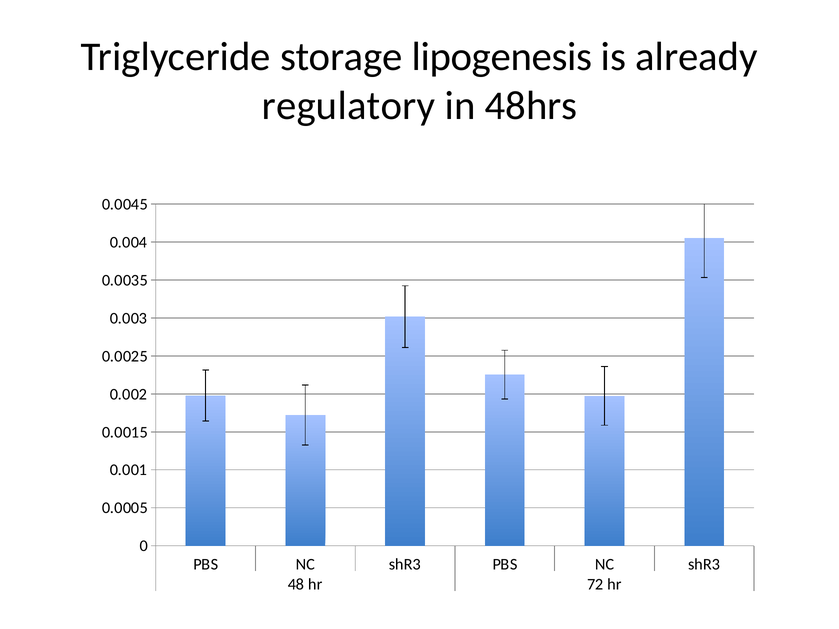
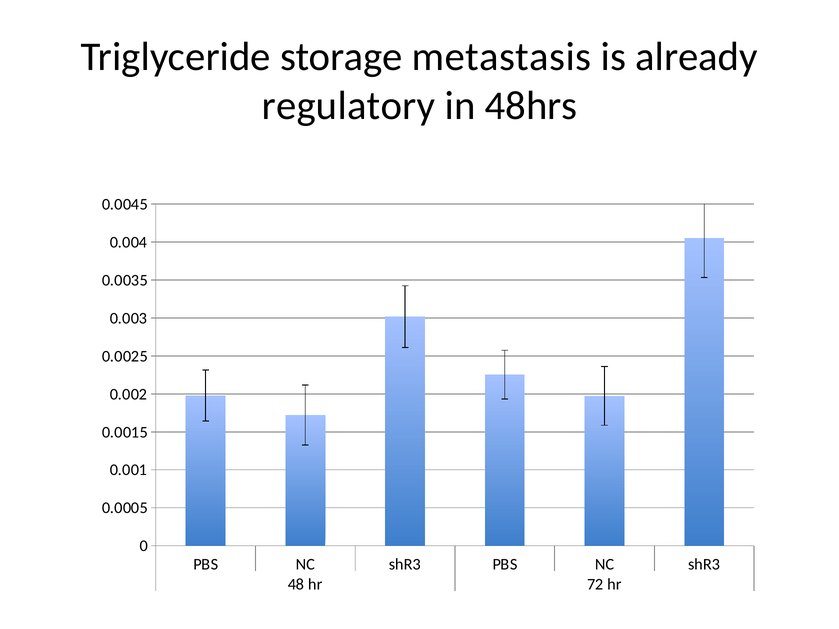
lipogenesis: lipogenesis -> metastasis
